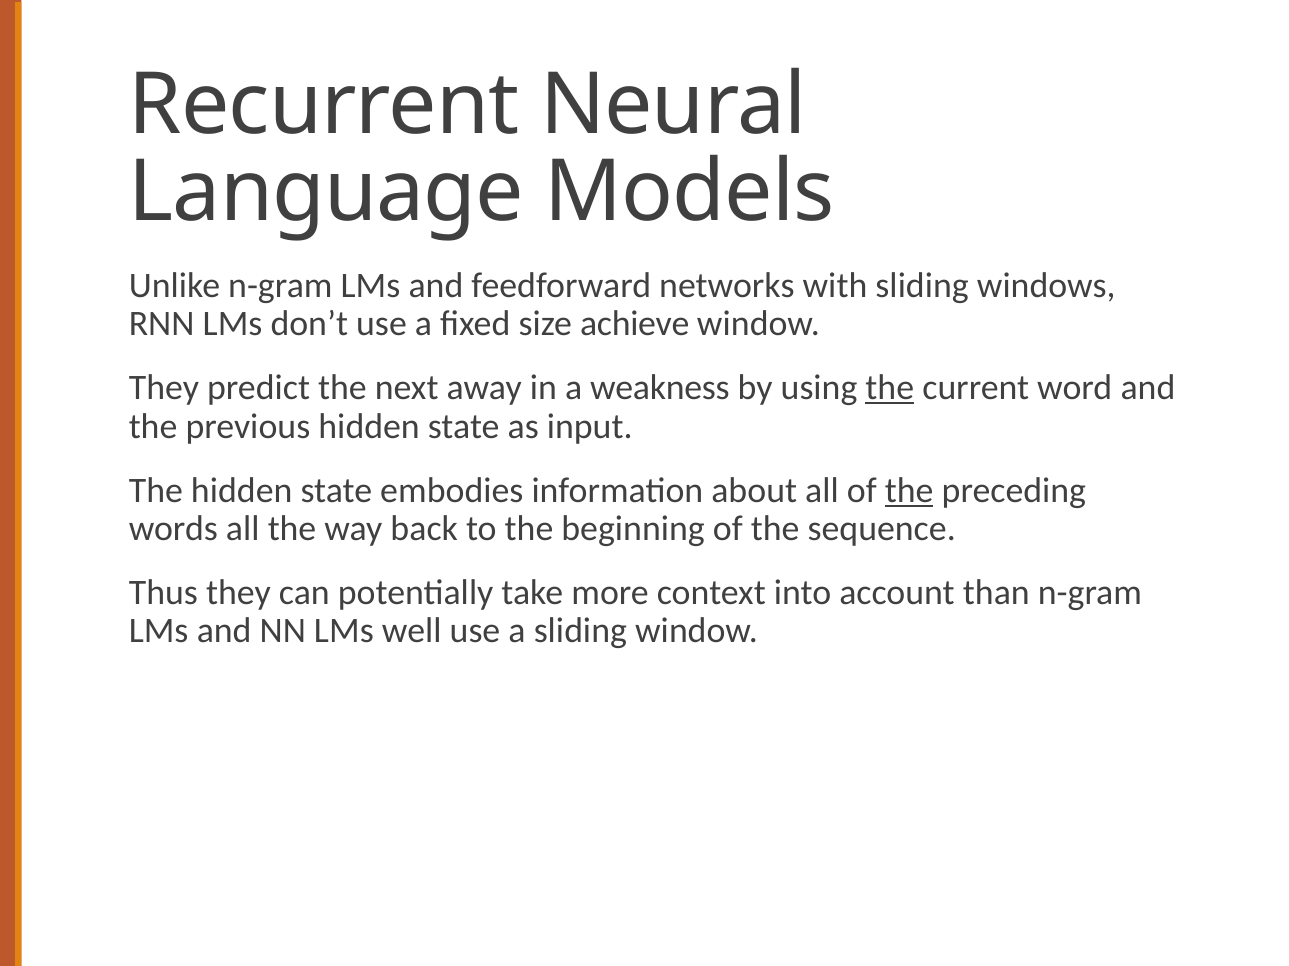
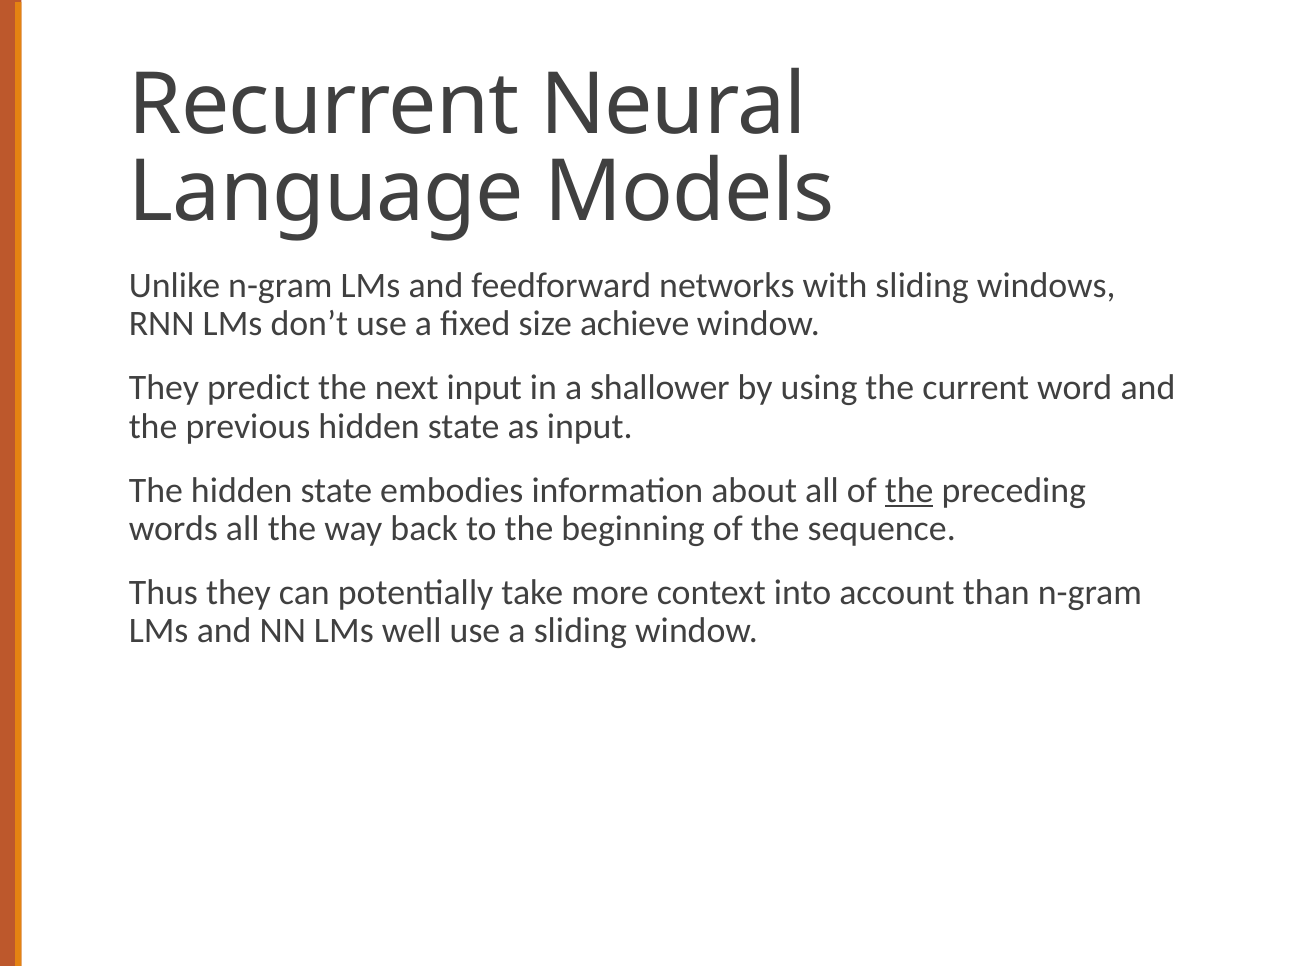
next away: away -> input
weakness: weakness -> shallower
the at (890, 388) underline: present -> none
